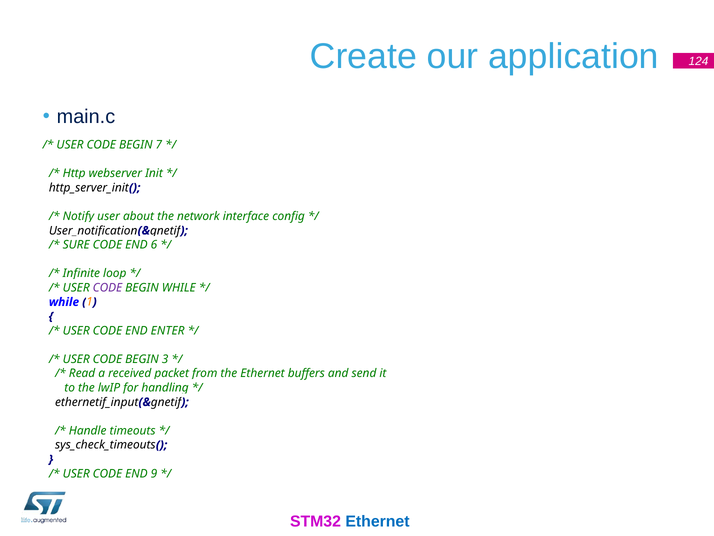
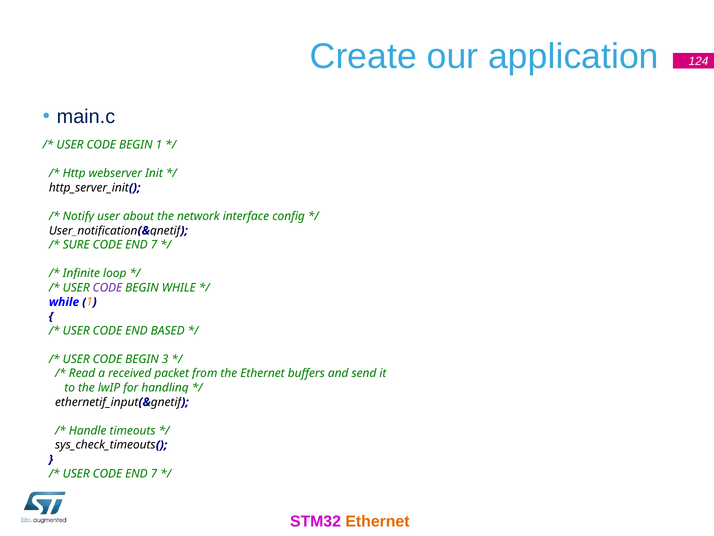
BEGIN 7: 7 -> 1
6 at (154, 245): 6 -> 7
ENTER: ENTER -> BASED
USER CODE END 9: 9 -> 7
Ethernet at (377, 521) colour: blue -> orange
